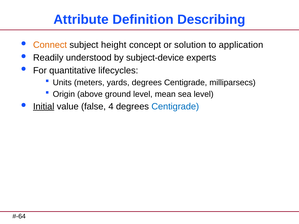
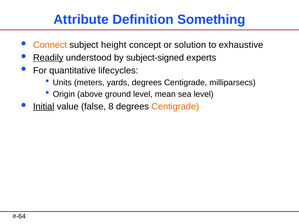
Describing: Describing -> Something
application: application -> exhaustive
Readily underline: none -> present
subject-device: subject-device -> subject-signed
4: 4 -> 8
Centigrade at (175, 107) colour: blue -> orange
